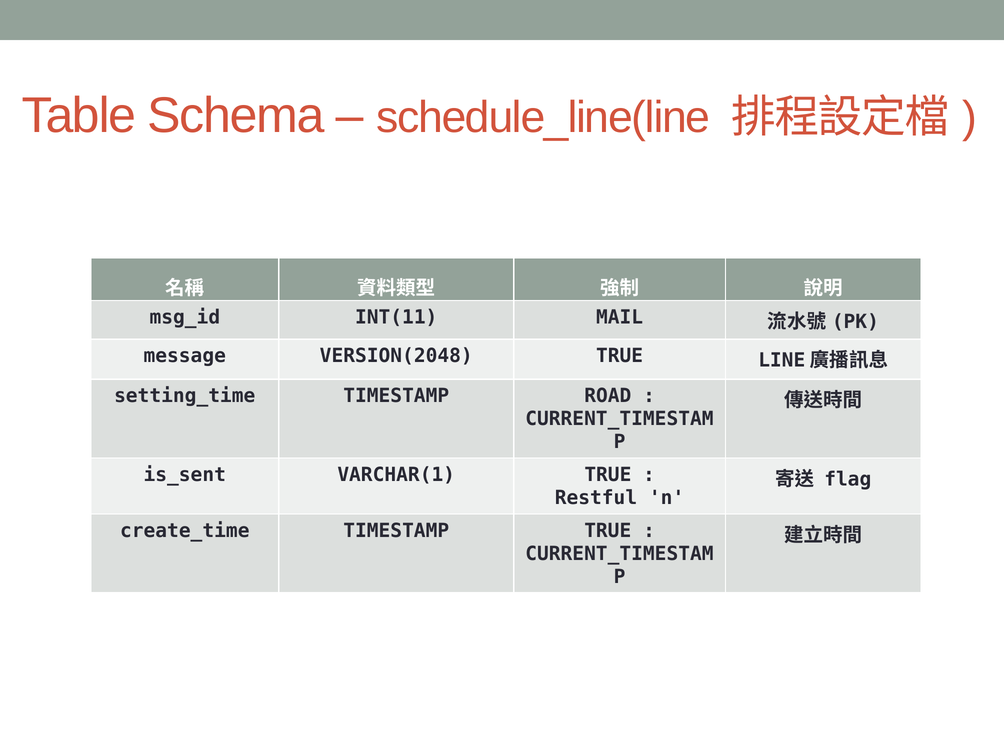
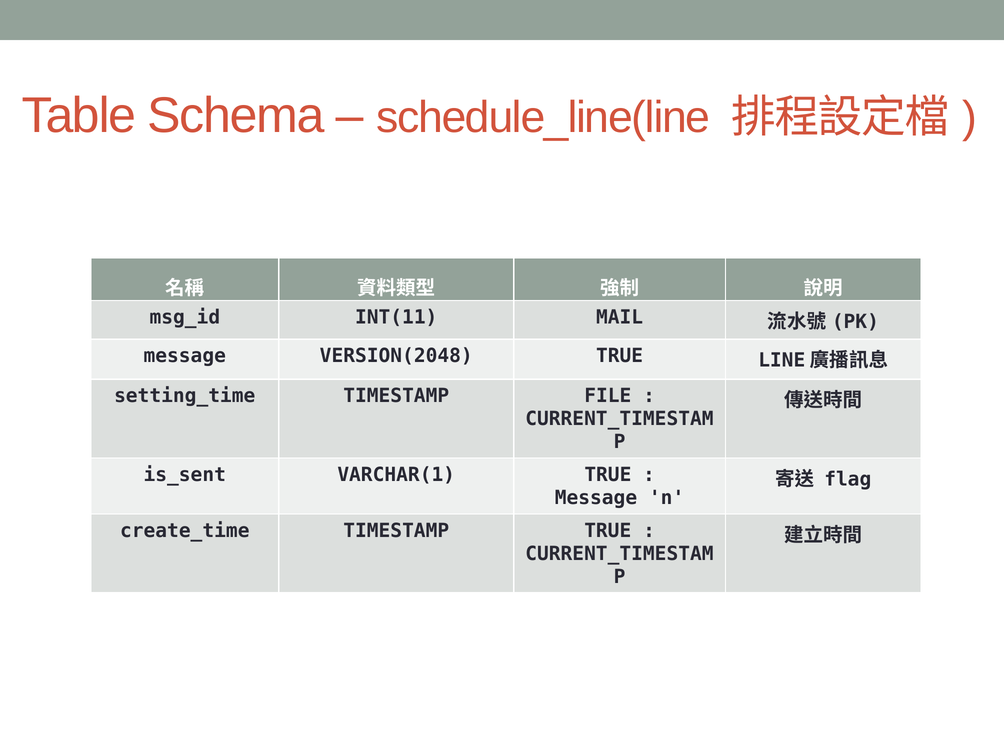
ROAD: ROAD -> FILE
Restful at (596, 498): Restful -> Message
